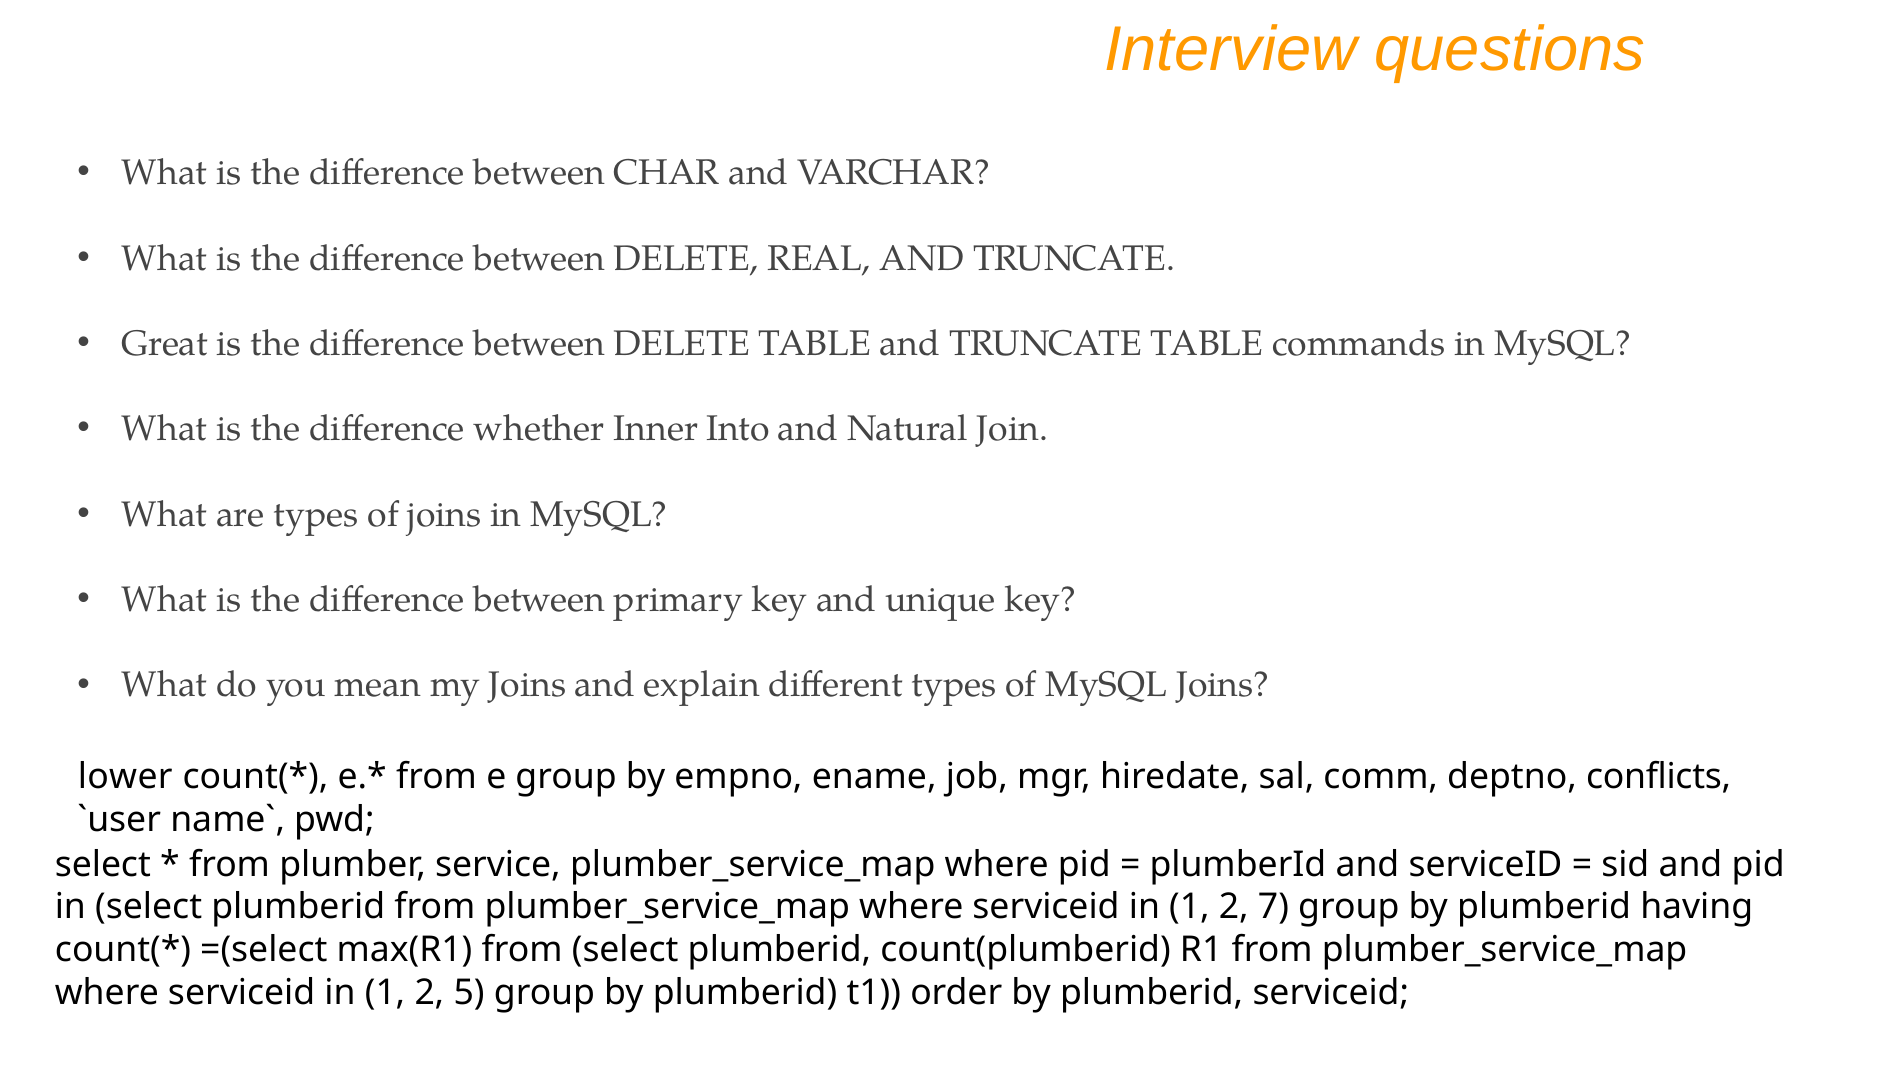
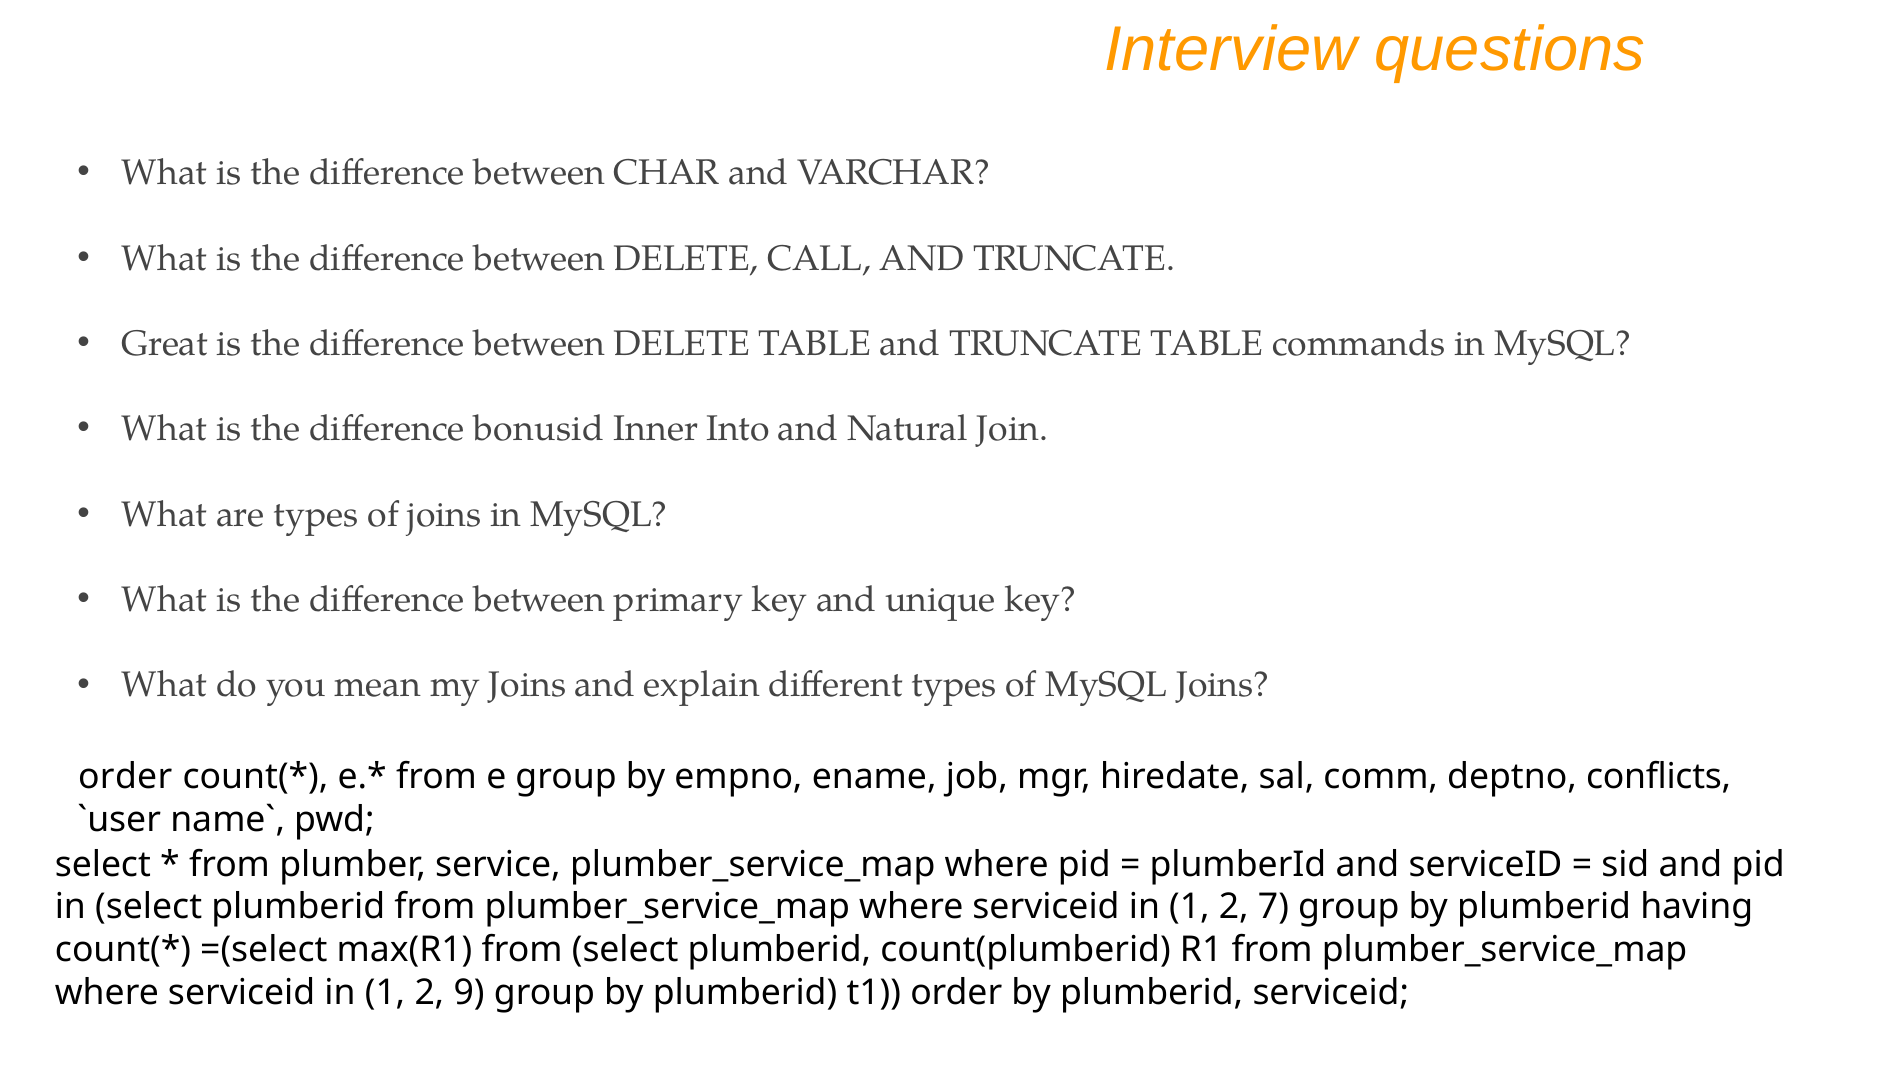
REAL: REAL -> CALL
whether: whether -> bonusid
lower at (125, 777): lower -> order
5: 5 -> 9
